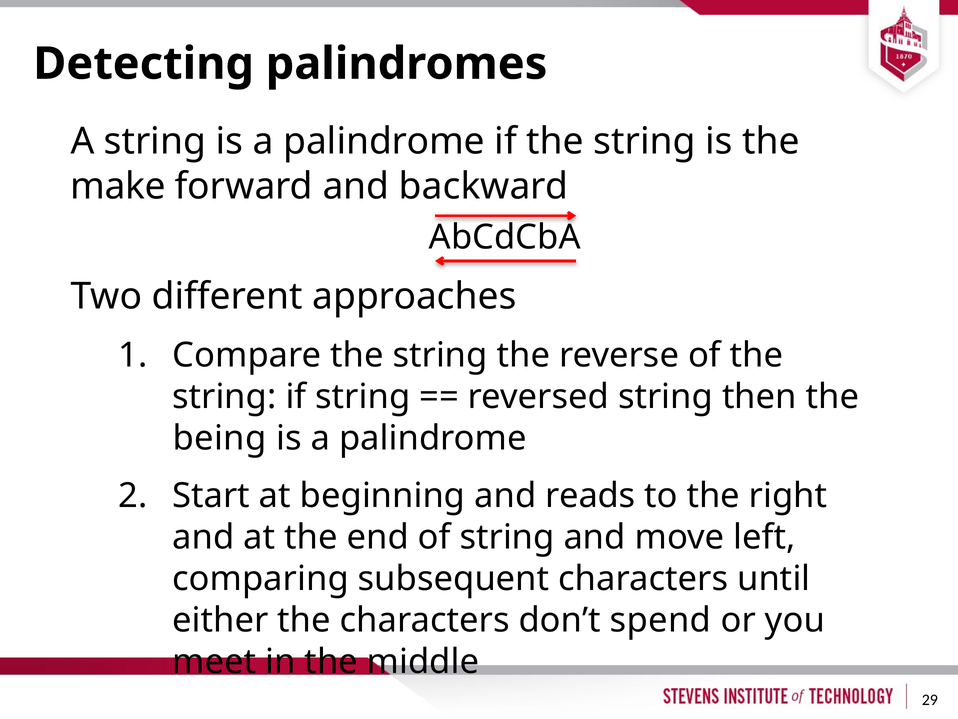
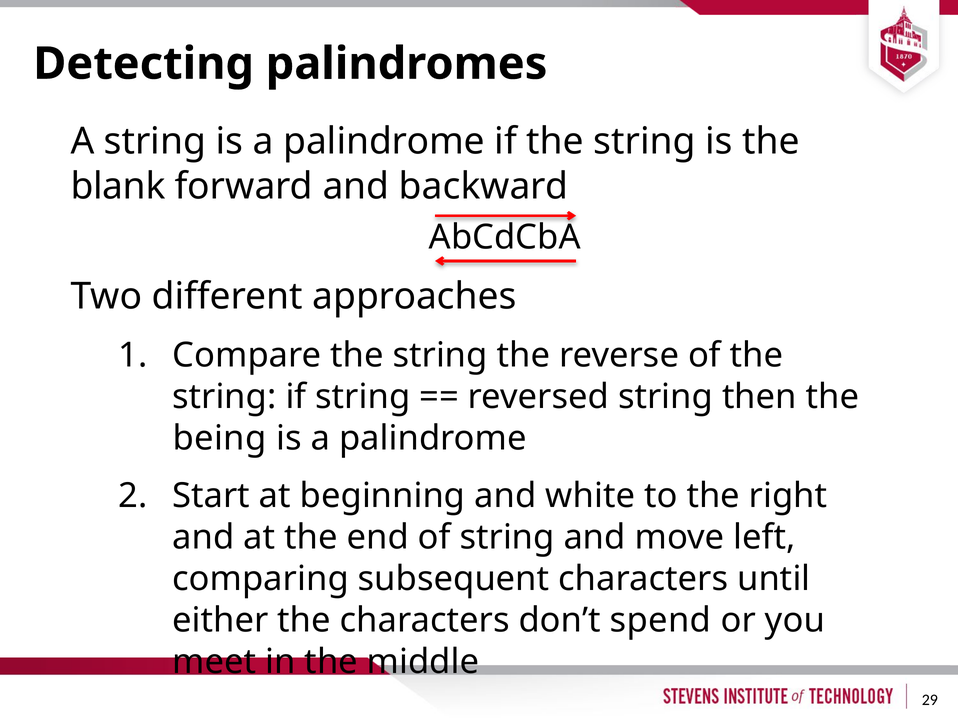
make: make -> blank
reads: reads -> white
